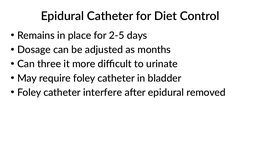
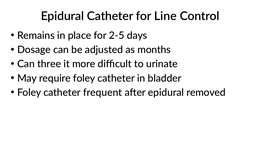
Diet: Diet -> Line
interfere: interfere -> frequent
